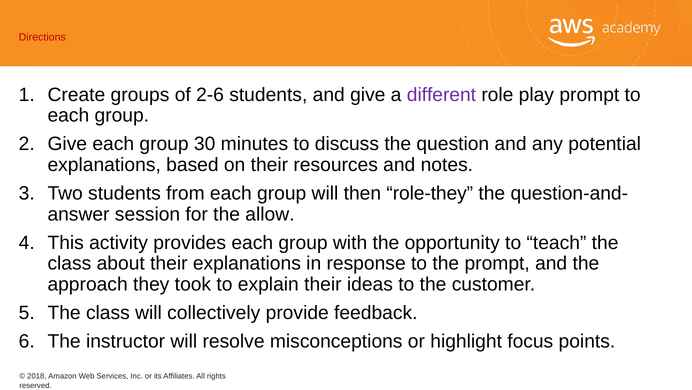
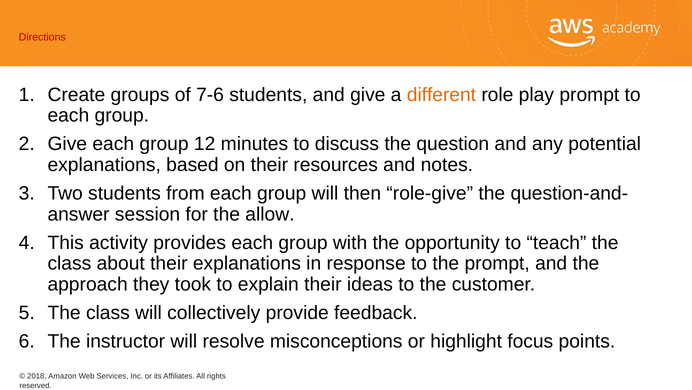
2-6: 2-6 -> 7-6
different colour: purple -> orange
30: 30 -> 12
role-they: role-they -> role-give
